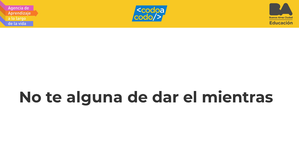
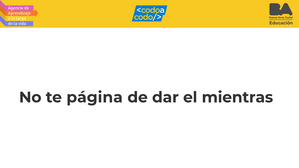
alguna: alguna -> página
